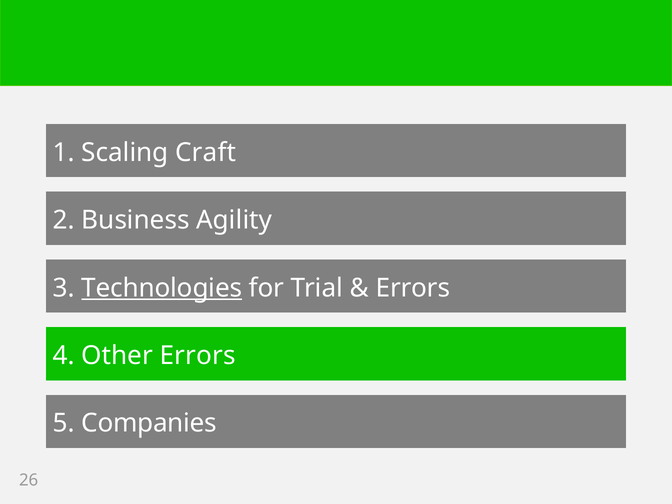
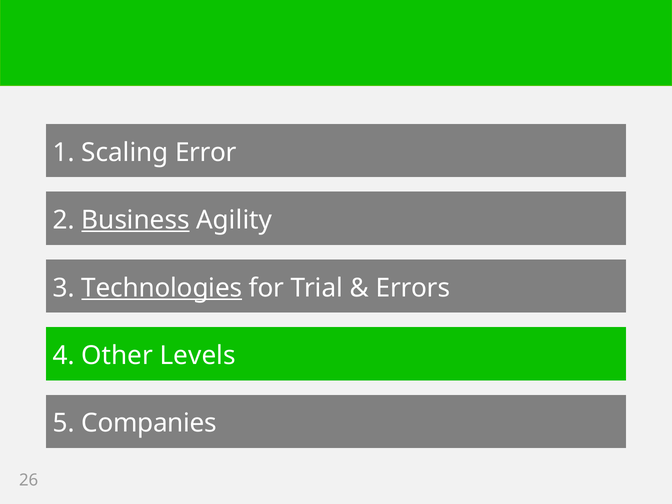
Craft: Craft -> Error
Business underline: none -> present
Other Errors: Errors -> Levels
